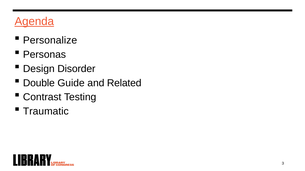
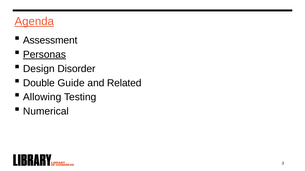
Personalize: Personalize -> Assessment
Personas underline: none -> present
Contrast: Contrast -> Allowing
Traumatic: Traumatic -> Numerical
